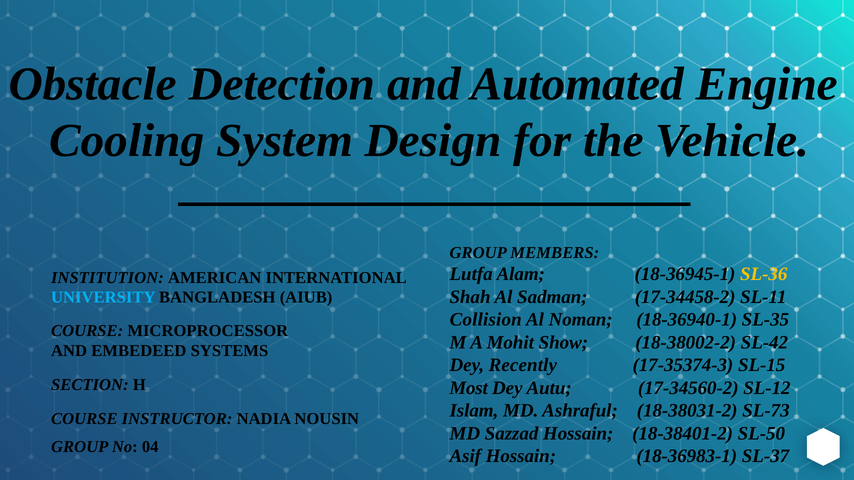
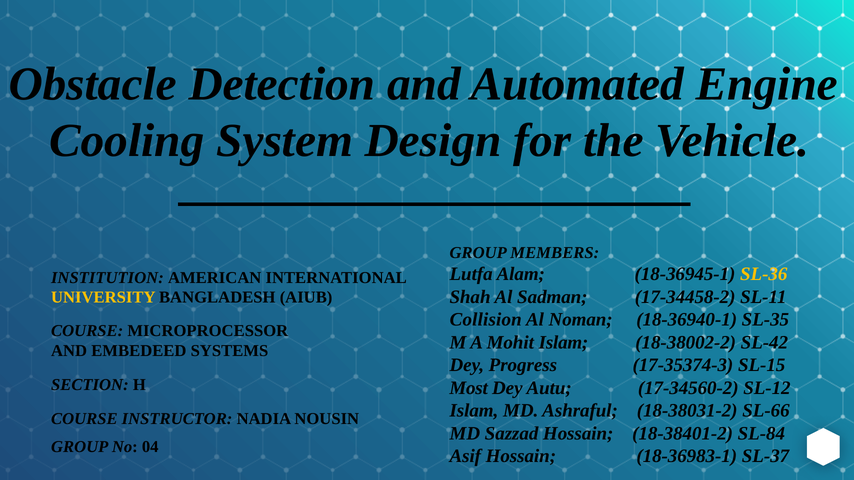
UNIVERSITY colour: light blue -> yellow
Mohit Show: Show -> Islam
Recently: Recently -> Progress
SL-73: SL-73 -> SL-66
SL-50: SL-50 -> SL-84
